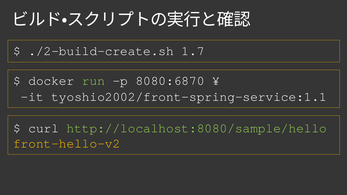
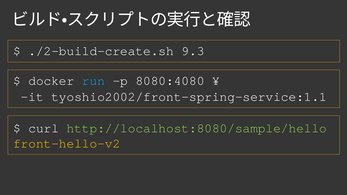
1.7: 1.7 -> 9.3
run colour: light green -> light blue
8080:6870: 8080:6870 -> 8080:4080
